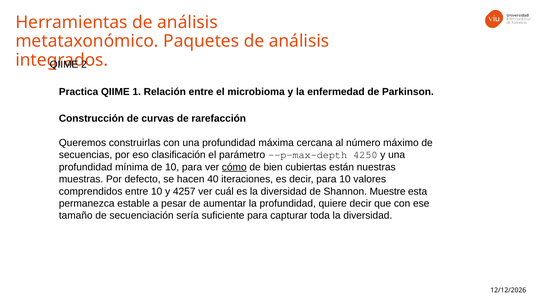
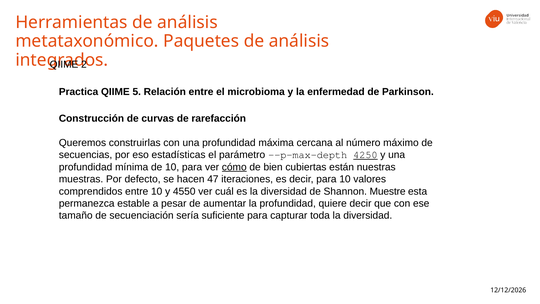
1: 1 -> 5
clasificación: clasificación -> estadísticas
4250 underline: none -> present
40: 40 -> 47
4257: 4257 -> 4550
